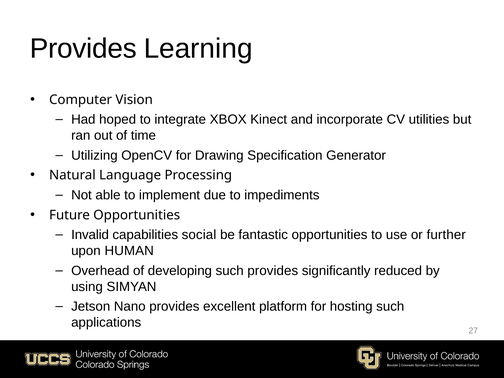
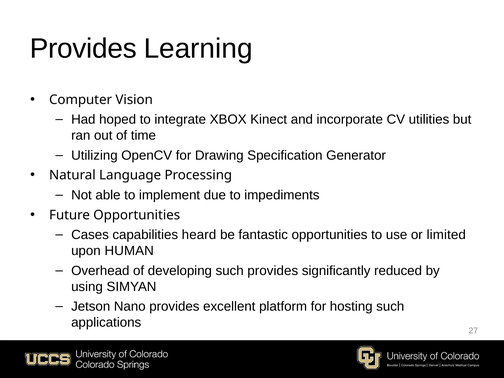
Invalid: Invalid -> Cases
social: social -> heard
further: further -> limited
